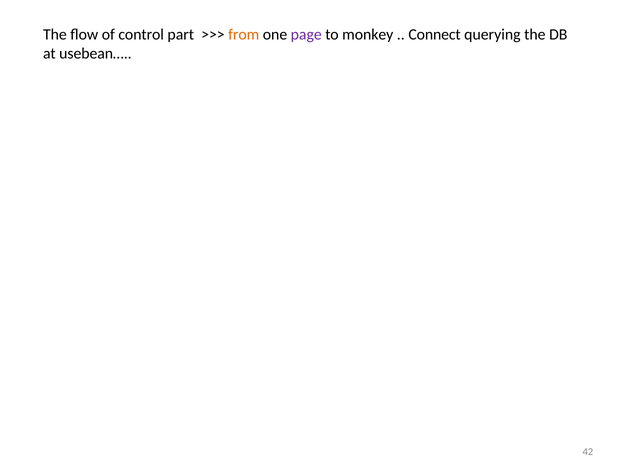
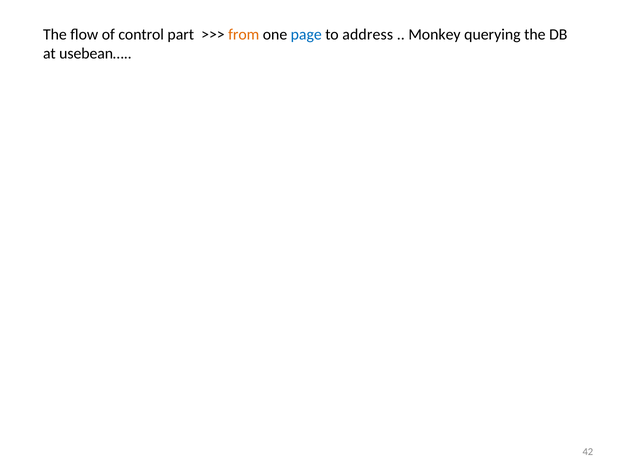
page colour: purple -> blue
monkey: monkey -> address
Connect: Connect -> Monkey
